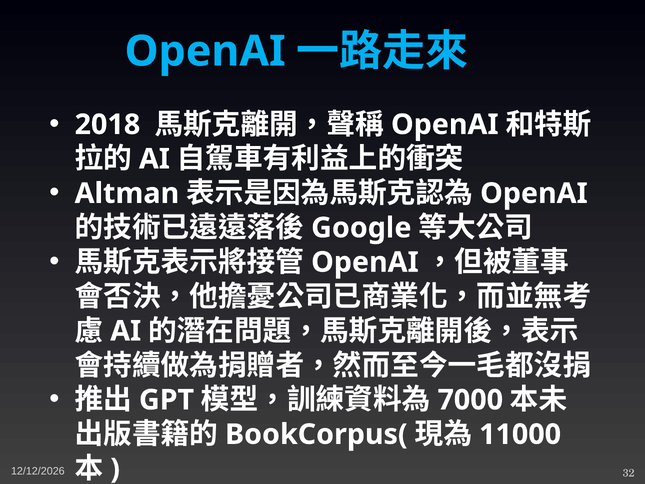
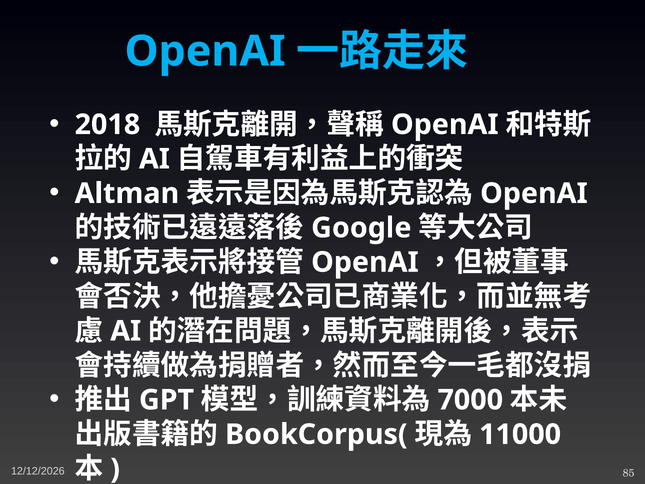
32: 32 -> 85
